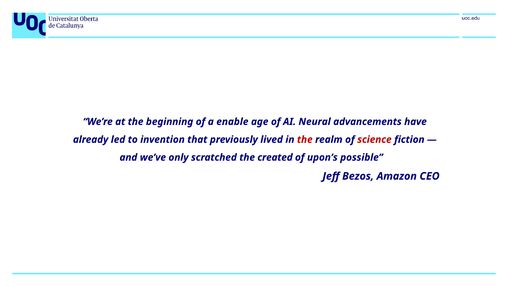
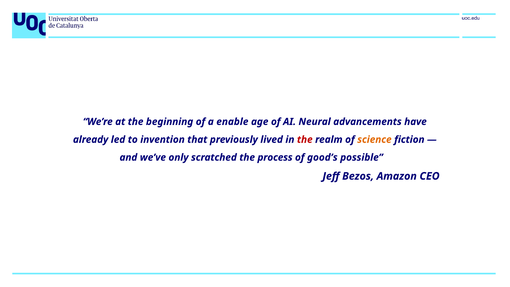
science colour: red -> orange
created: created -> process
upon’s: upon’s -> good’s
